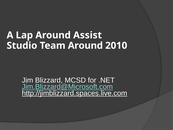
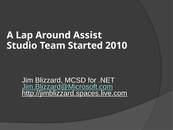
Team Around: Around -> Started
